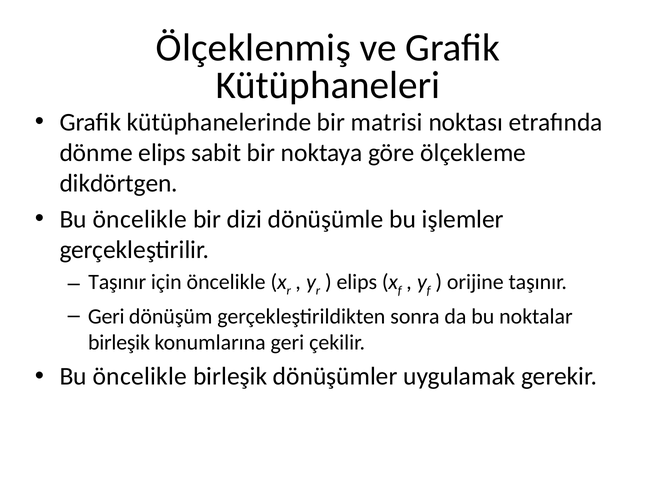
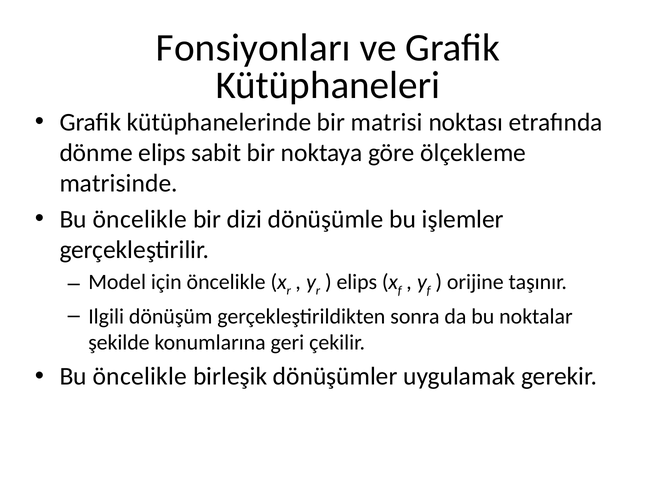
Ölçeklenmiş: Ölçeklenmiş -> Fonsiyonları
dikdörtgen: dikdörtgen -> matrisinde
Taşınır at (117, 282): Taşınır -> Model
Geri at (106, 316): Geri -> Ilgili
birleşik at (119, 343): birleşik -> şekilde
